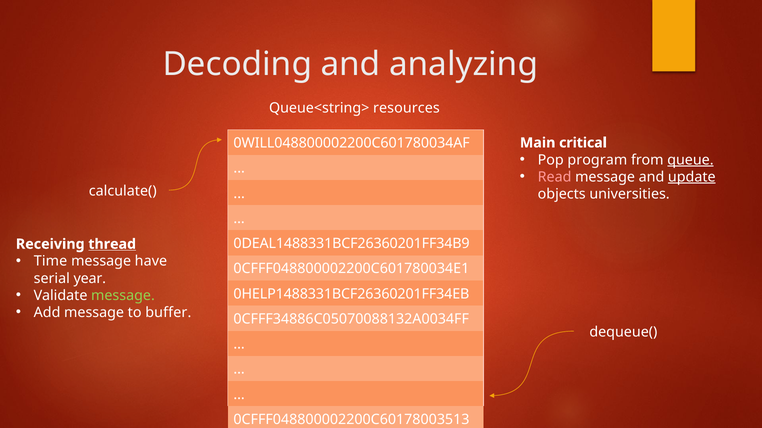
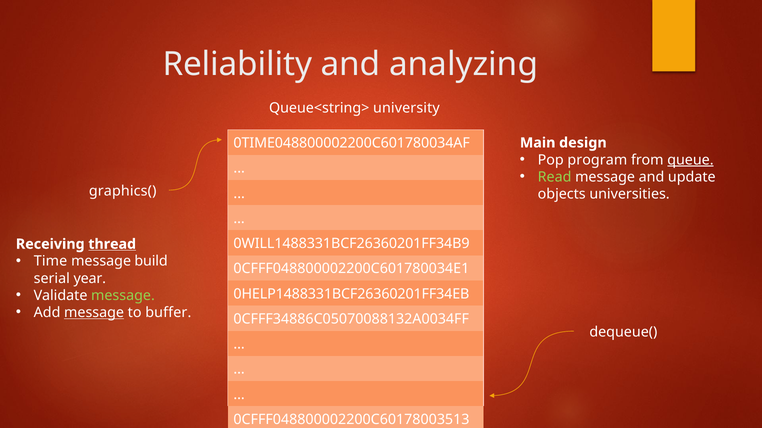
Decoding: Decoding -> Reliability
resources: resources -> university
0WILL048800002200C601780034AF: 0WILL048800002200C601780034AF -> 0TIME048800002200C601780034AF
critical: critical -> design
Read colour: pink -> light green
update underline: present -> none
calculate(: calculate( -> graphics(
0DEAL1488331BCF26360201FF34B9: 0DEAL1488331BCF26360201FF34B9 -> 0WILL1488331BCF26360201FF34B9
have: have -> build
message at (94, 313) underline: none -> present
